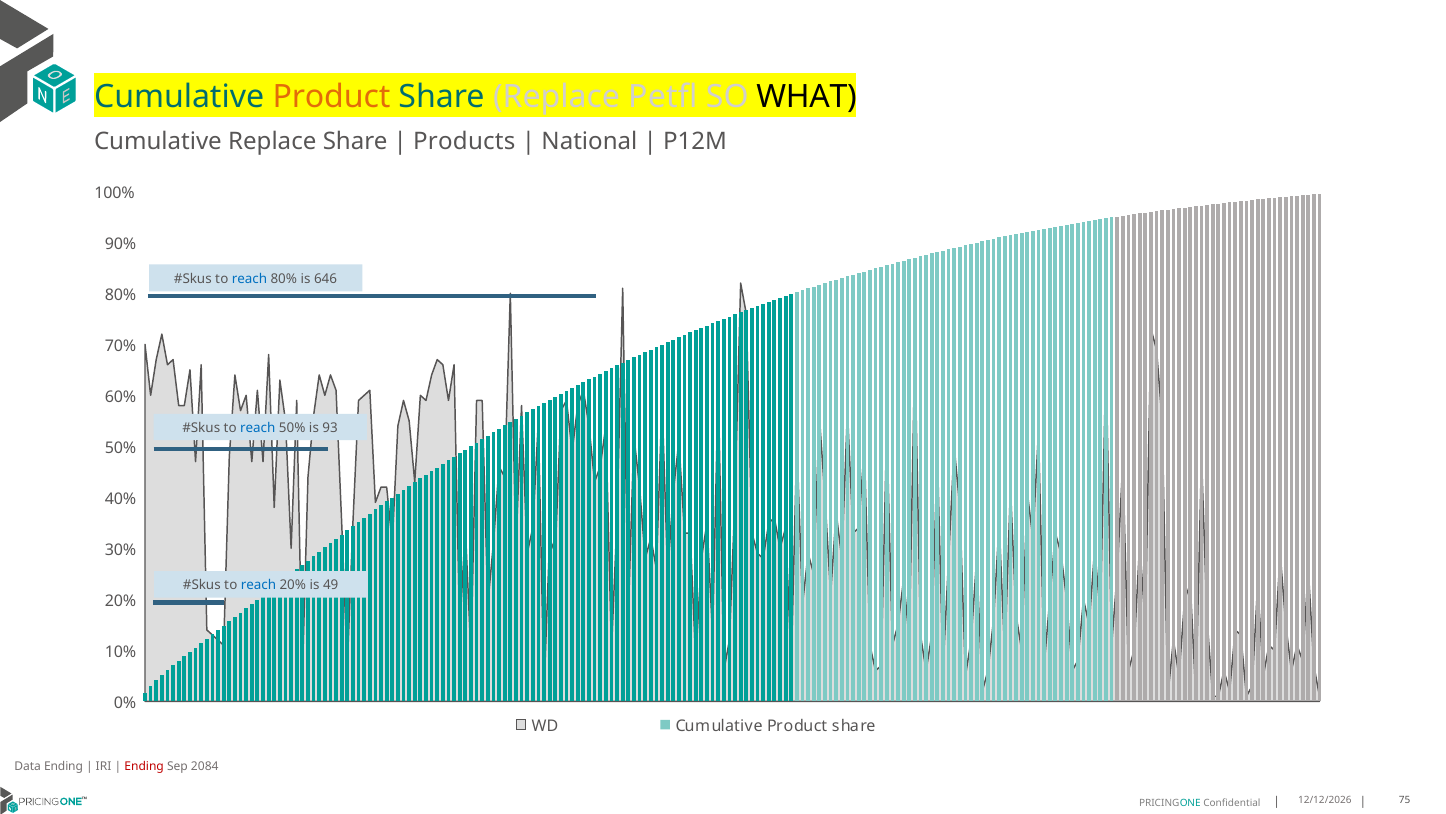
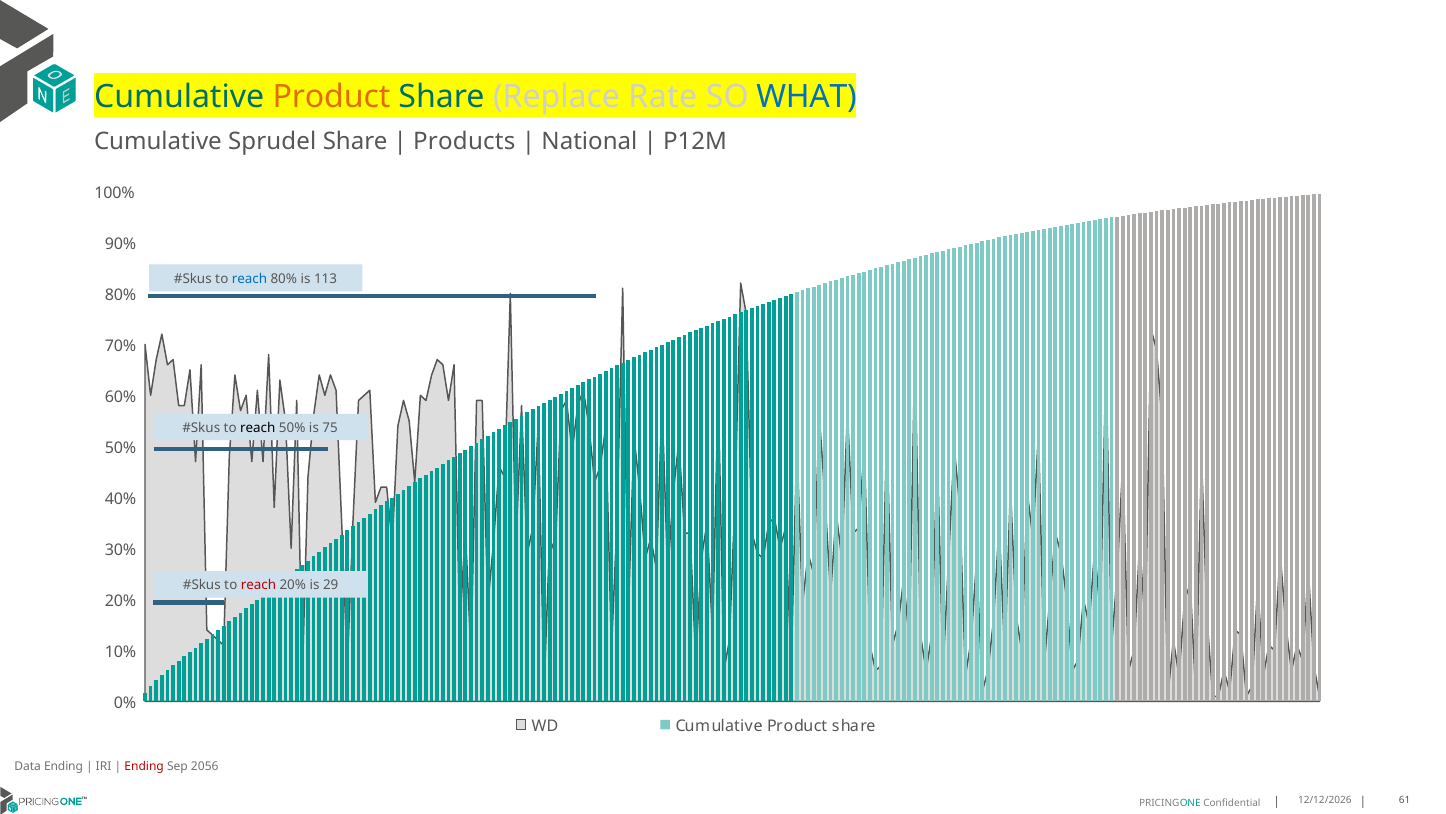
Petfl: Petfl -> Rate
WHAT colour: black -> blue
Cumulative Replace: Replace -> Sprudel
646: 646 -> 113
reach at (258, 428) colour: blue -> black
93: 93 -> 75
reach at (258, 585) colour: blue -> red
49: 49 -> 29
2084: 2084 -> 2056
75: 75 -> 61
